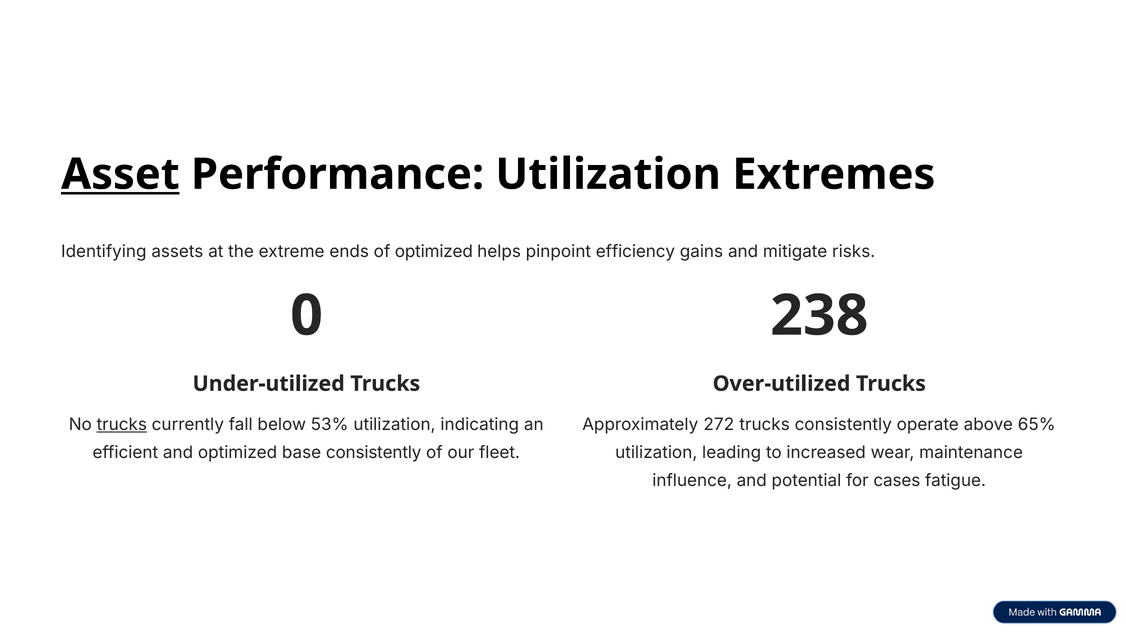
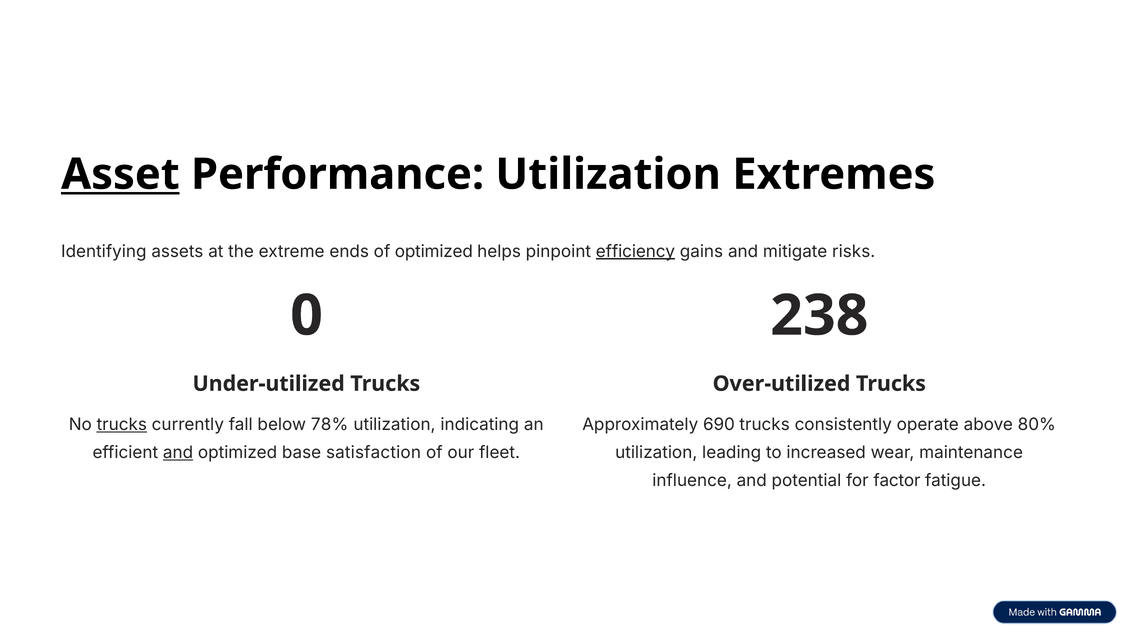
efficiency underline: none -> present
53%: 53% -> 78%
272: 272 -> 690
65%: 65% -> 80%
and at (178, 453) underline: none -> present
base consistently: consistently -> satisfaction
cases: cases -> factor
